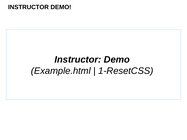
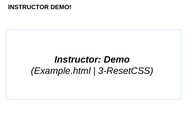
1-ResetCSS: 1-ResetCSS -> 3-ResetCSS
